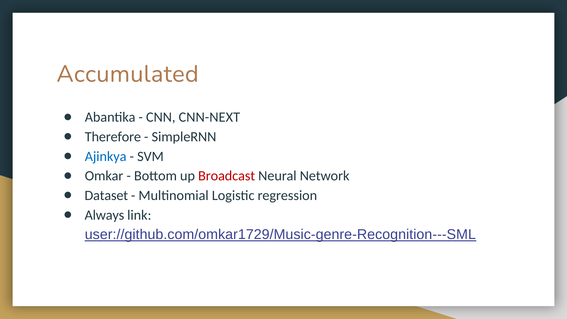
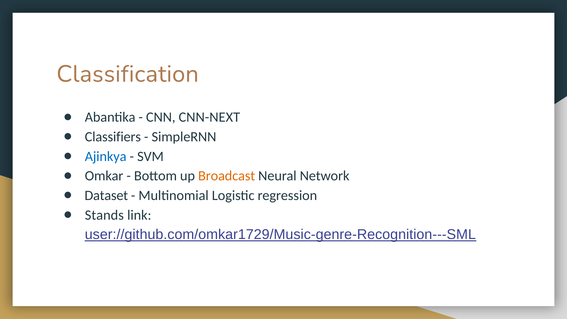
Accumulated: Accumulated -> Classification
Therefore: Therefore -> Classifiers
Broadcast colour: red -> orange
Always: Always -> Stands
